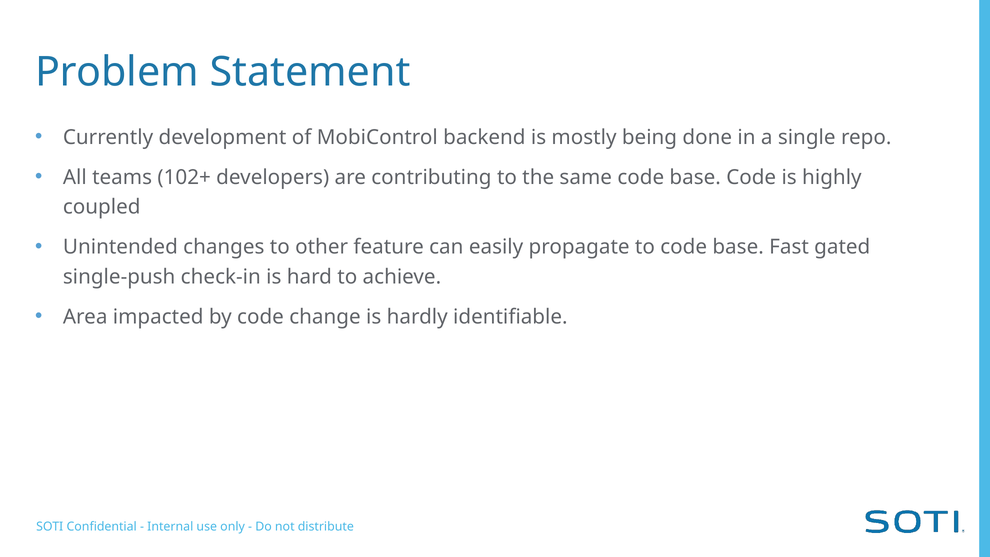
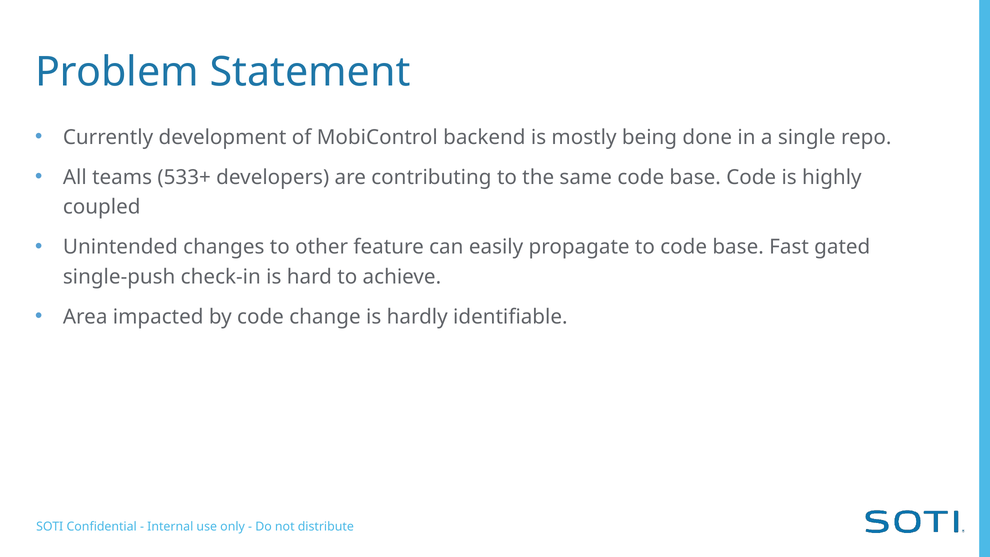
102+: 102+ -> 533+
